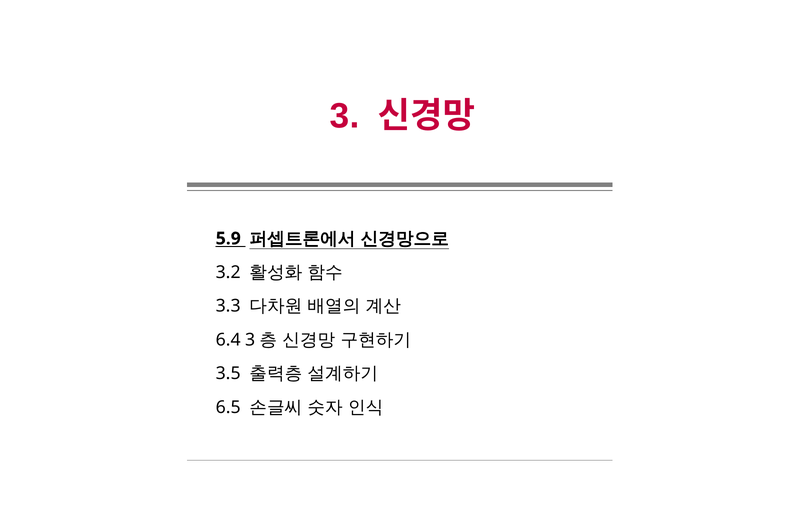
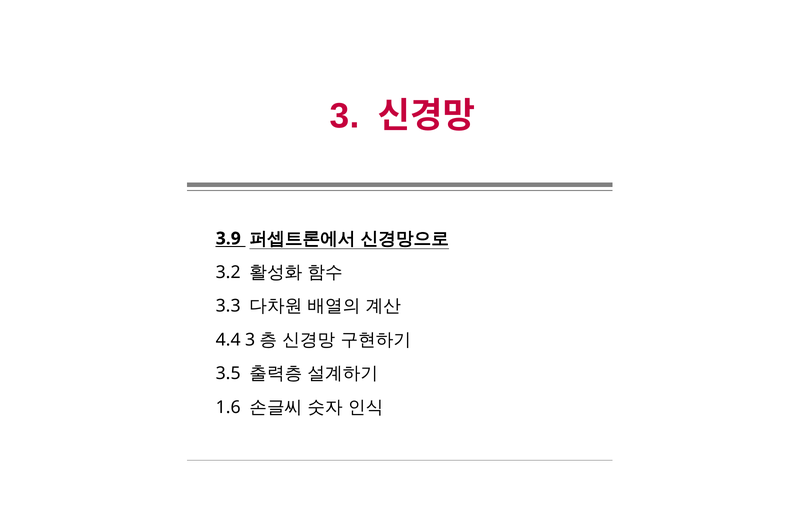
5.9: 5.9 -> 3.9
6.4: 6.4 -> 4.4
6.5: 6.5 -> 1.6
